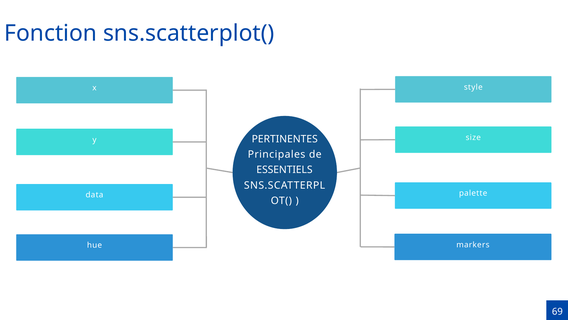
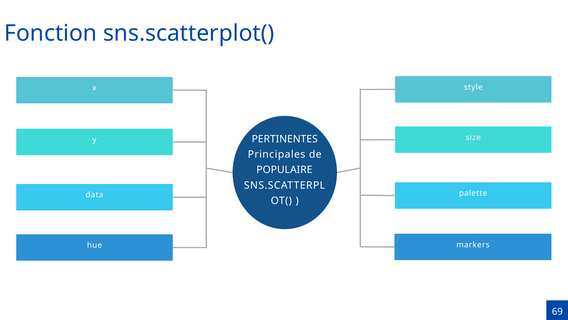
ESSENTIELS: ESSENTIELS -> POPULAIRE
